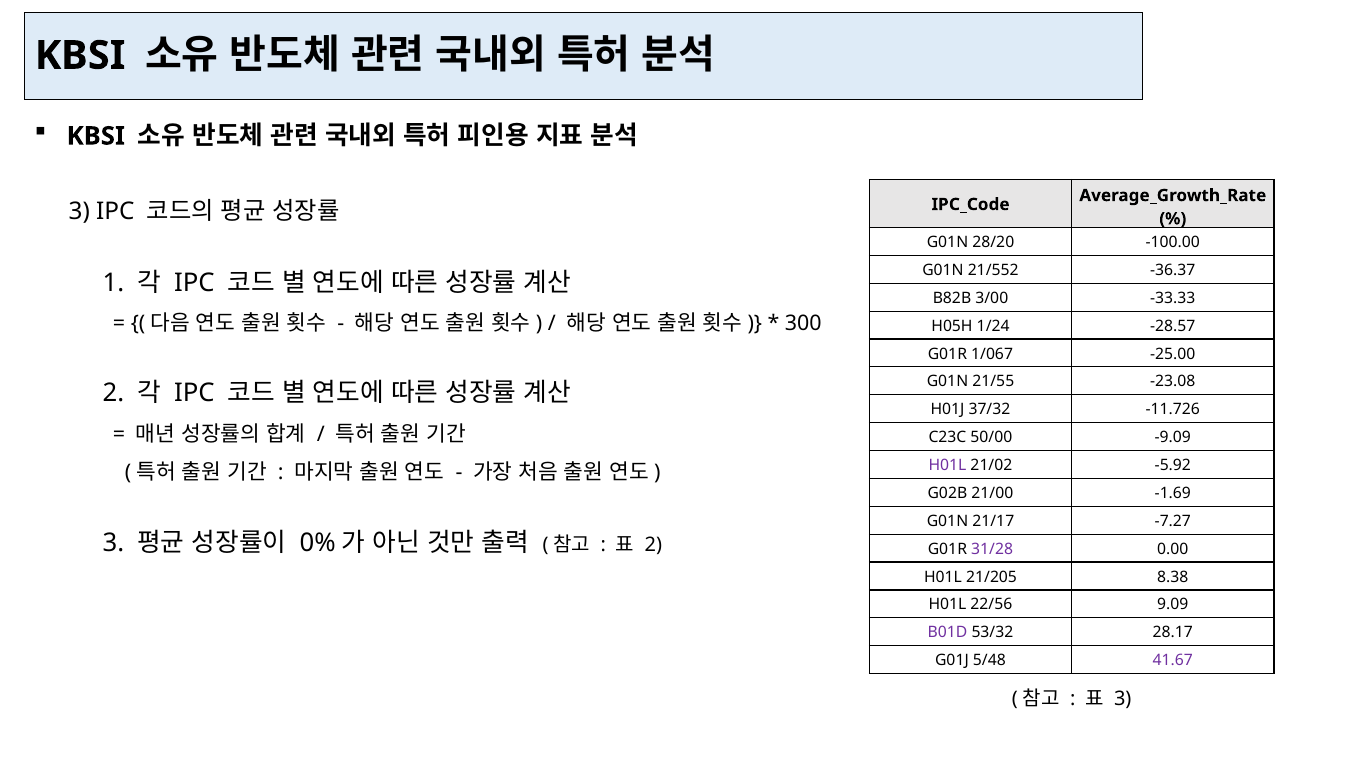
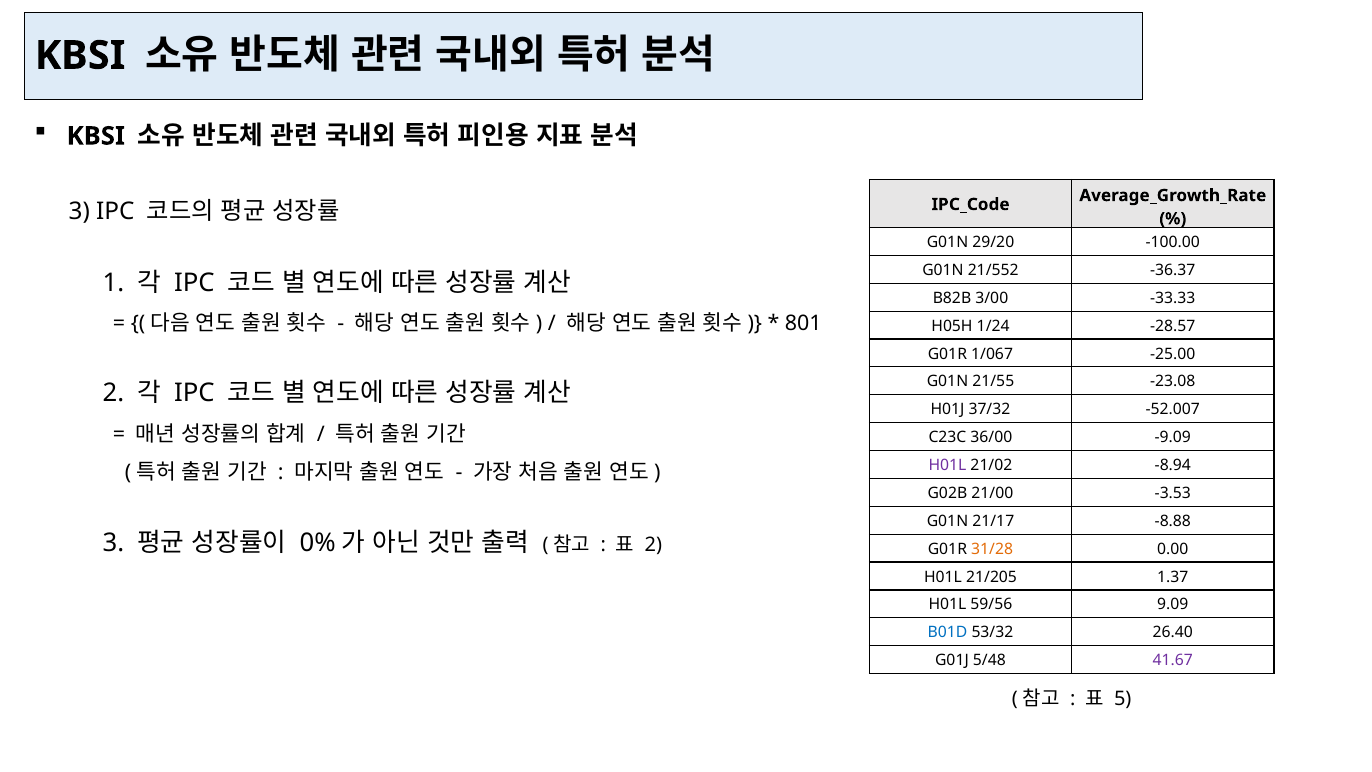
28/20: 28/20 -> 29/20
300: 300 -> 801
-11.726: -11.726 -> -52.007
50/00: 50/00 -> 36/00
-5.92: -5.92 -> -8.94
-1.69: -1.69 -> -3.53
-7.27: -7.27 -> -8.88
31/28 colour: purple -> orange
8.38: 8.38 -> 1.37
22/56: 22/56 -> 59/56
B01D colour: purple -> blue
28.17: 28.17 -> 26.40
3 at (1123, 699): 3 -> 5
